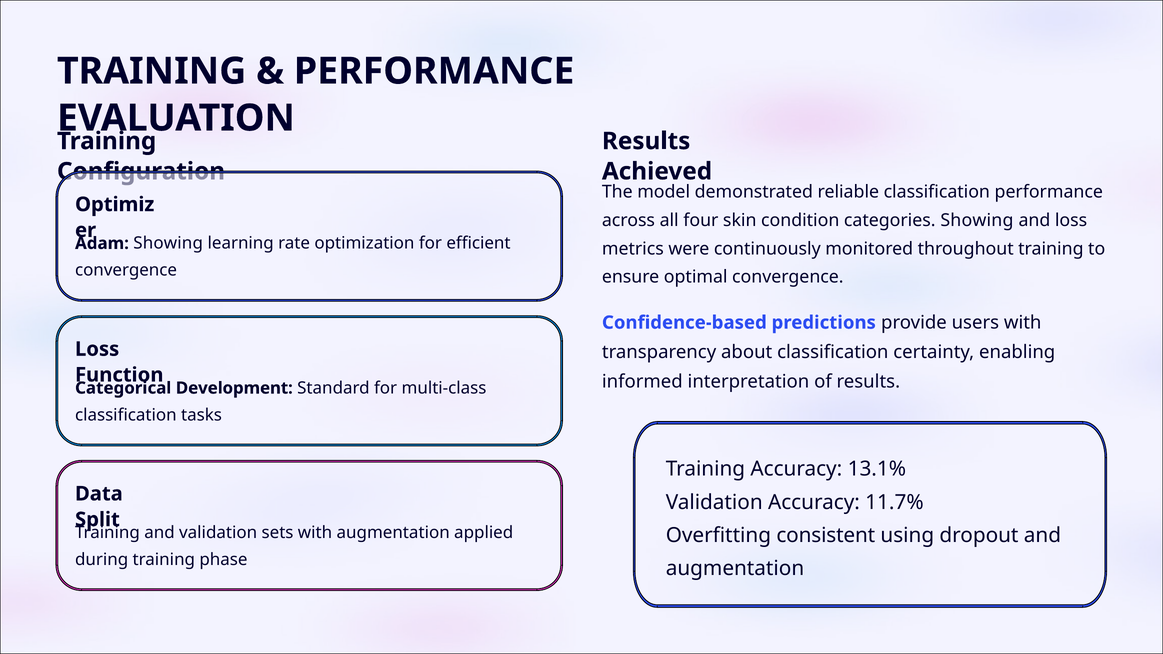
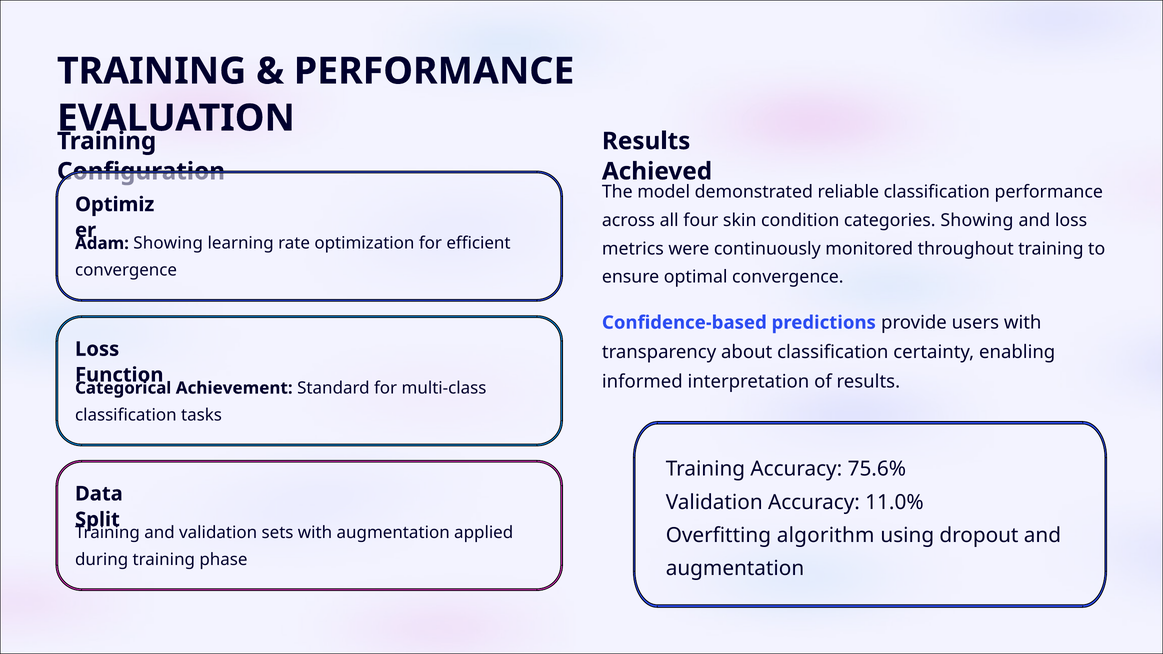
Development: Development -> Achievement
13.1%: 13.1% -> 75.6%
11.7%: 11.7% -> 11.0%
consistent: consistent -> algorithm
